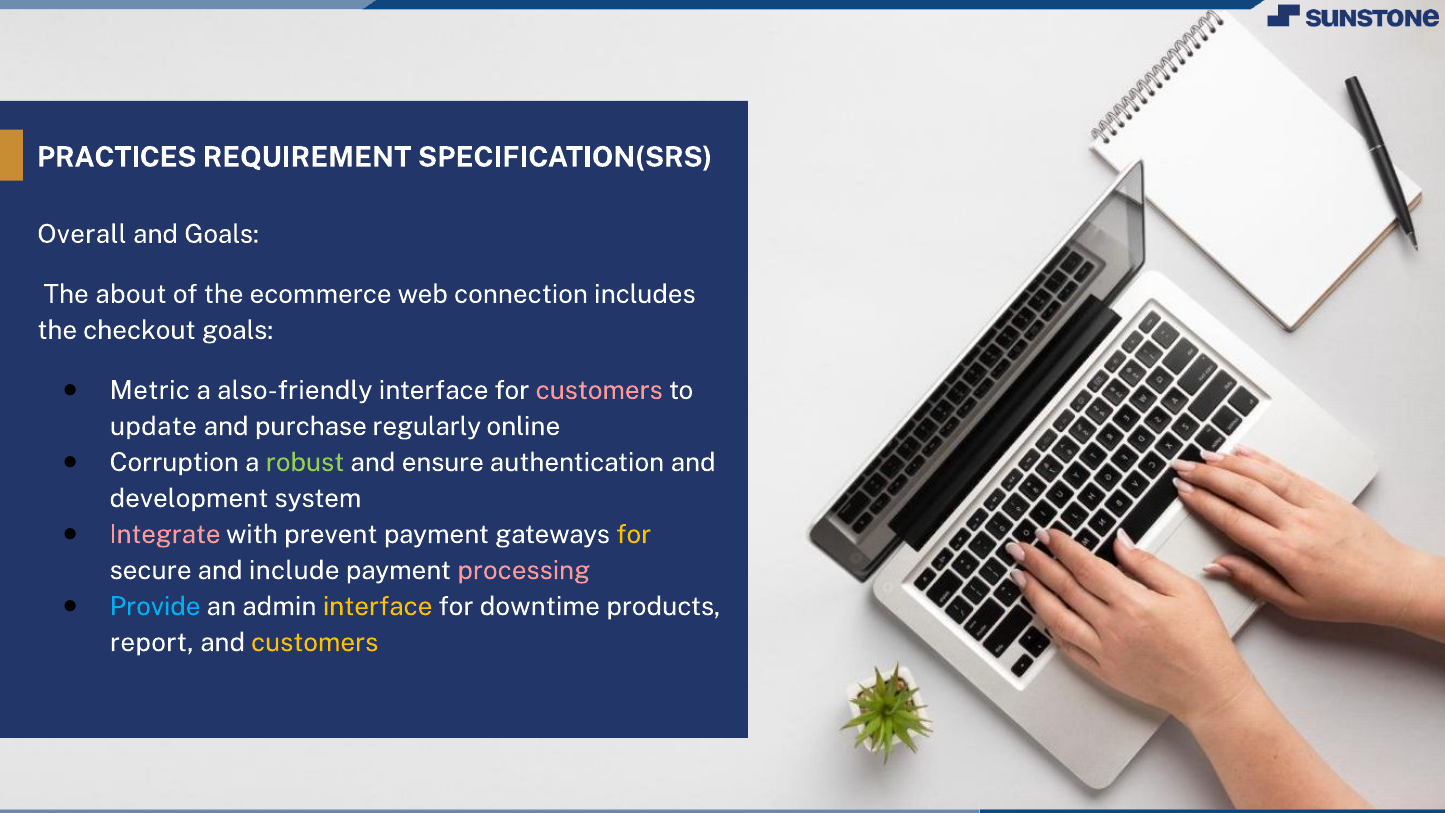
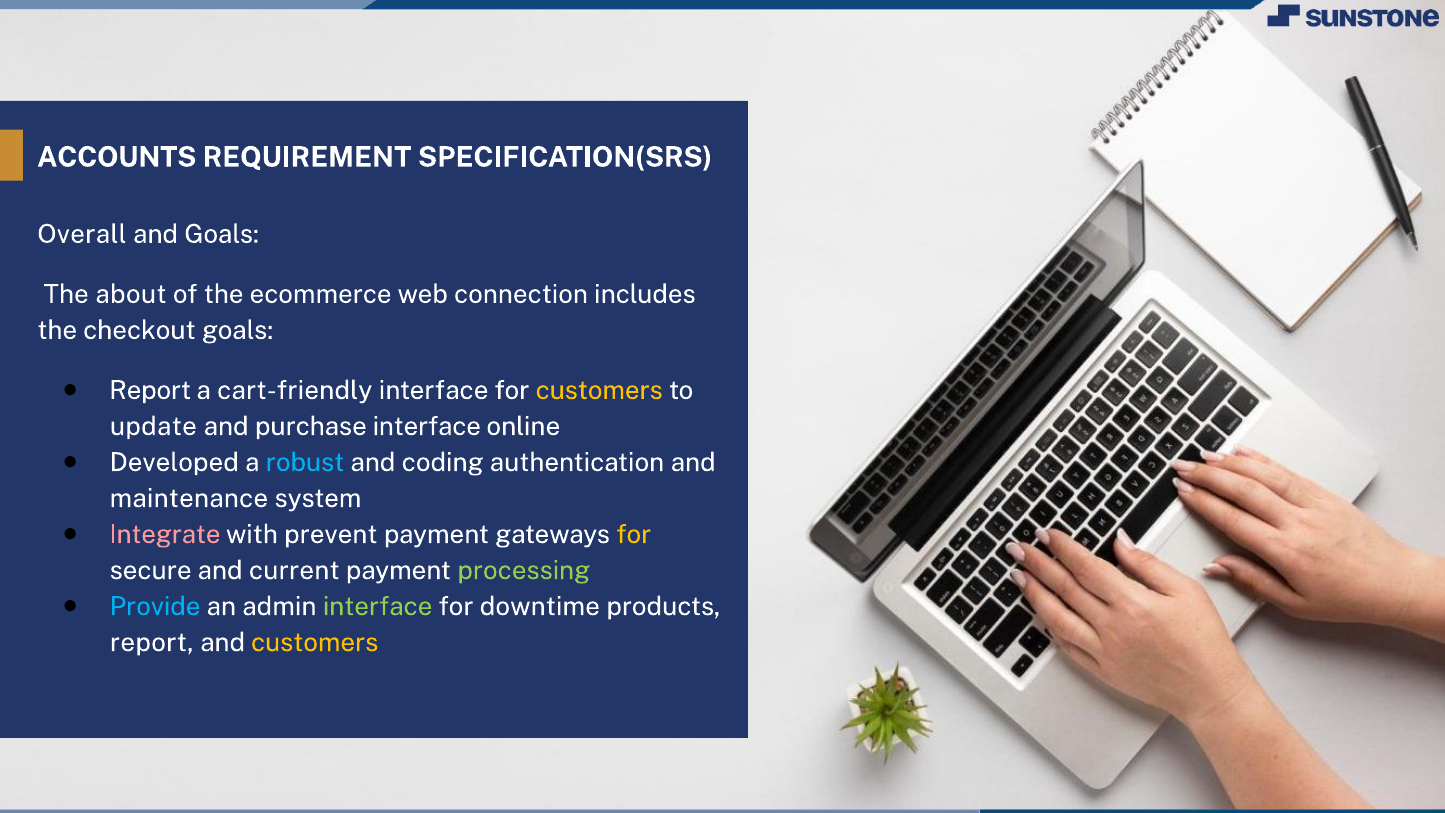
PRACTICES: PRACTICES -> ACCOUNTS
Metric at (150, 390): Metric -> Report
also-friendly: also-friendly -> cart-friendly
customers at (599, 390) colour: pink -> yellow
purchase regularly: regularly -> interface
Corruption: Corruption -> Developed
robust colour: light green -> light blue
ensure: ensure -> coding
development: development -> maintenance
include: include -> current
processing colour: pink -> light green
interface at (378, 606) colour: yellow -> light green
